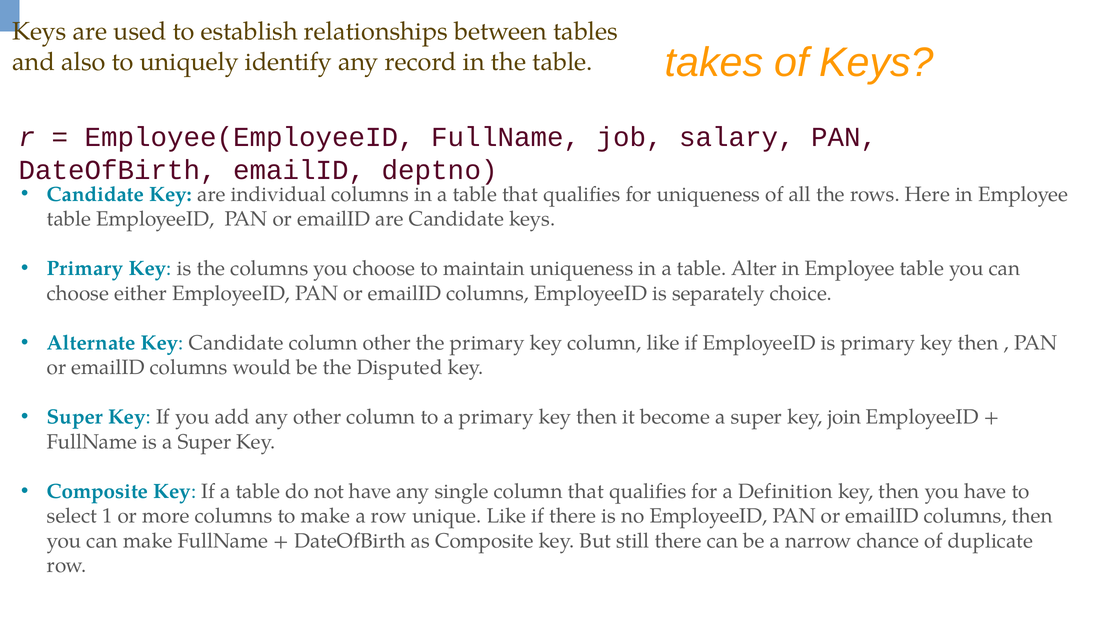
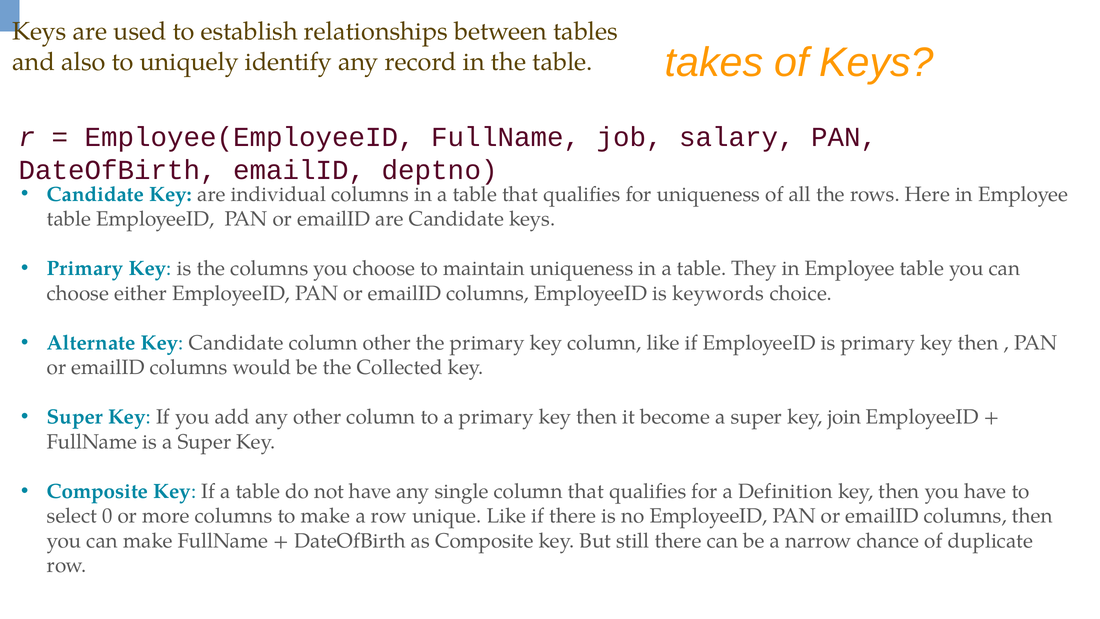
Alter: Alter -> They
separately: separately -> keywords
Disputed: Disputed -> Collected
1: 1 -> 0
